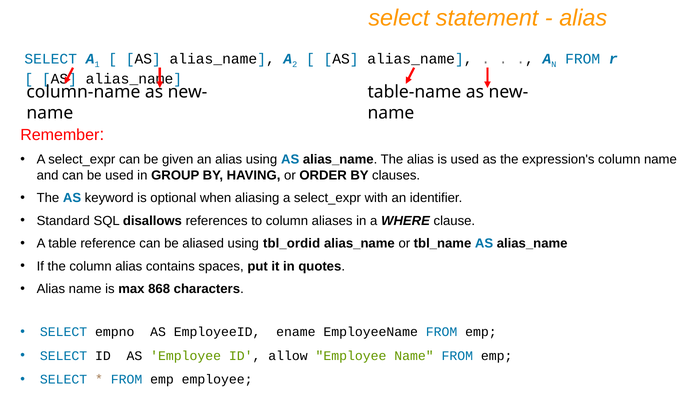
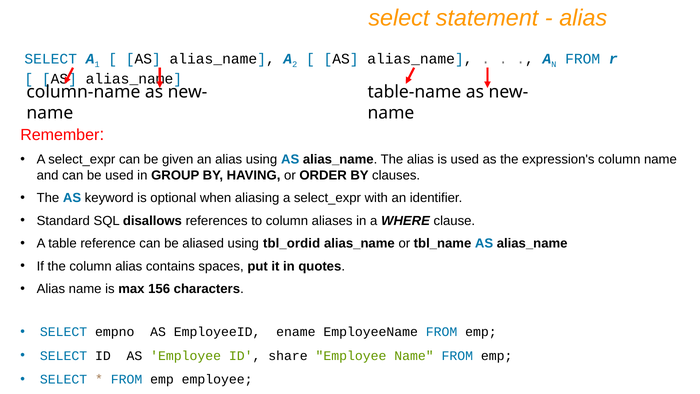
868: 868 -> 156
allow: allow -> share
